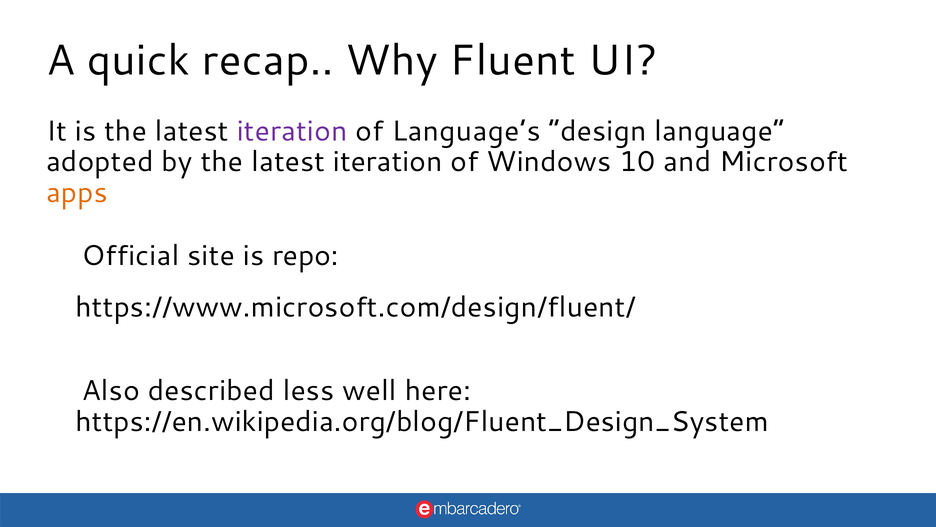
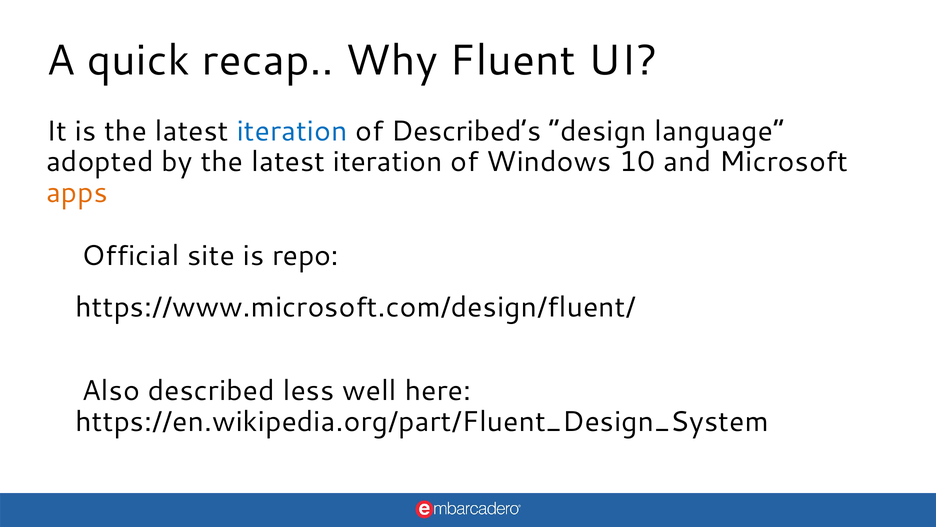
iteration at (292, 131) colour: purple -> blue
Language’s: Language’s -> Described’s
https://en.wikipedia.org/blog/Fluent_Design_System: https://en.wikipedia.org/blog/Fluent_Design_System -> https://en.wikipedia.org/part/Fluent_Design_System
